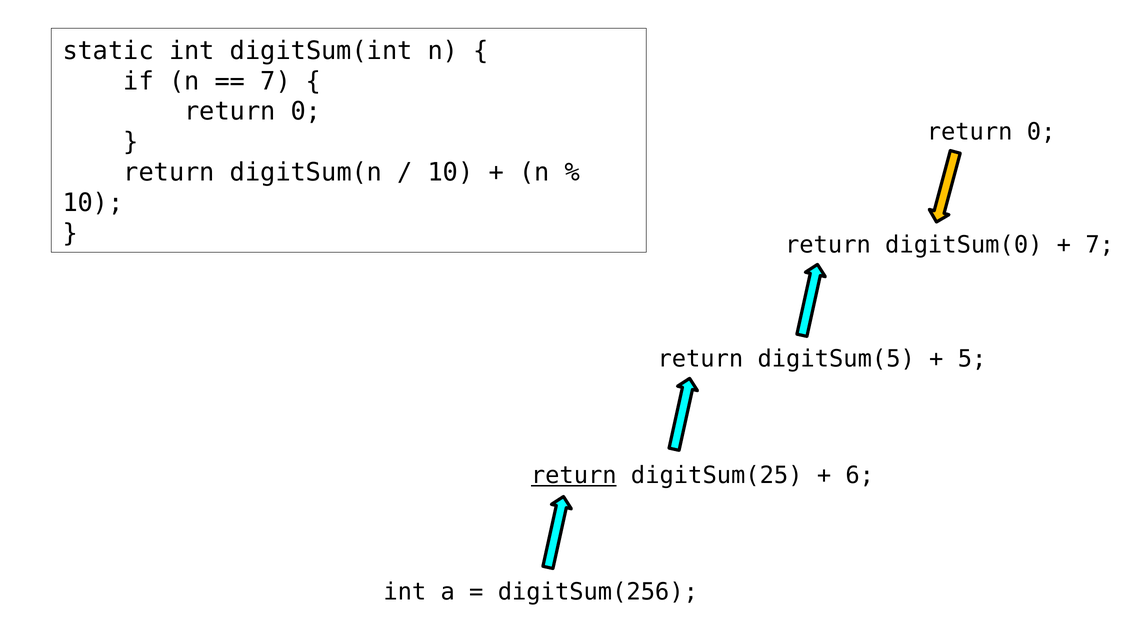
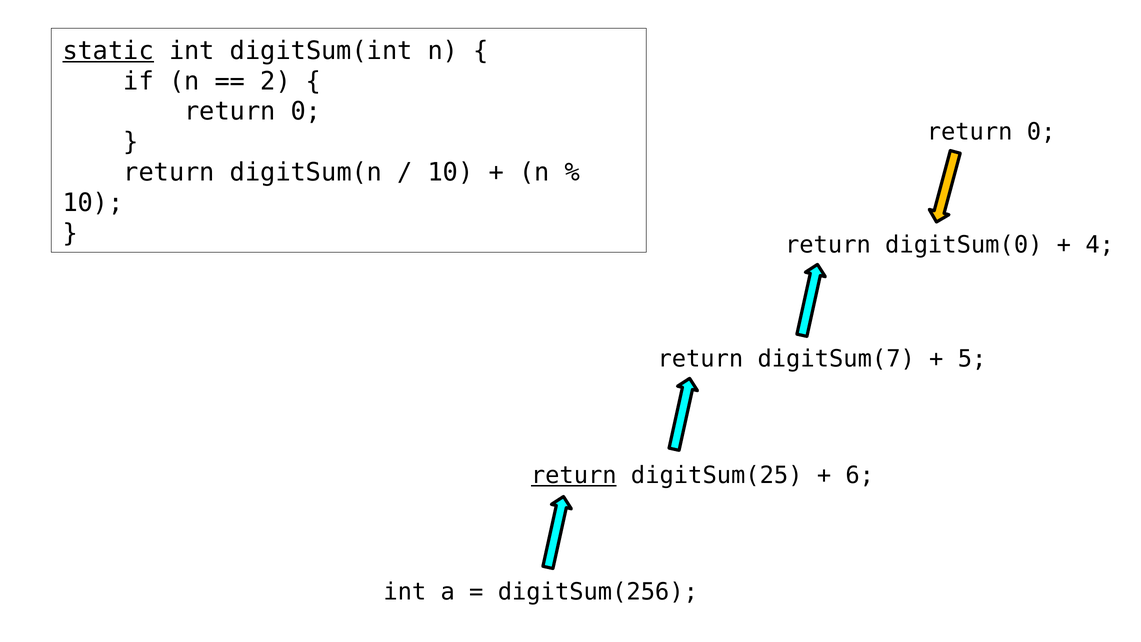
static underline: none -> present
7 at (276, 81): 7 -> 2
7 at (1100, 245): 7 -> 4
digitSum(5: digitSum(5 -> digitSum(7
